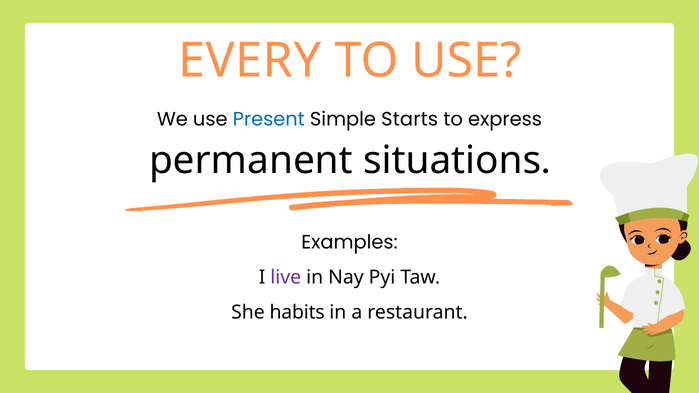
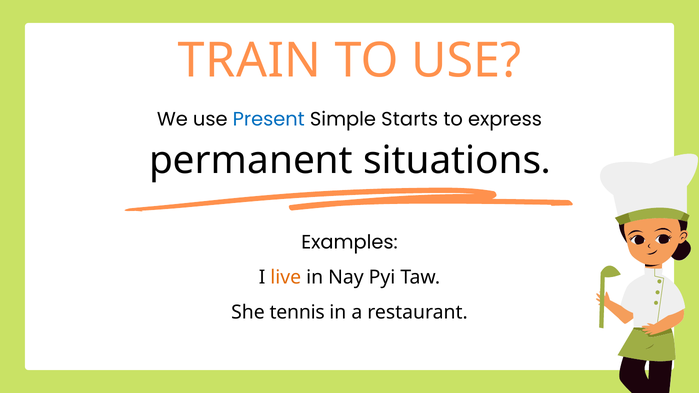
EVERY: EVERY -> TRAIN
live colour: purple -> orange
habits: habits -> tennis
